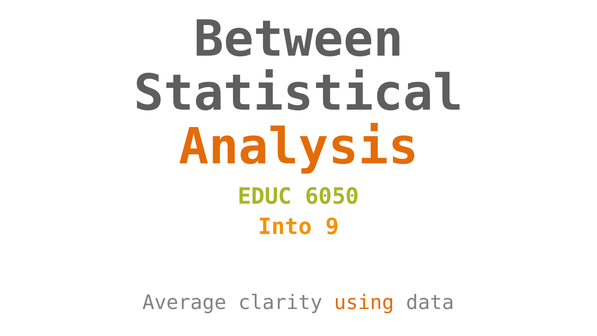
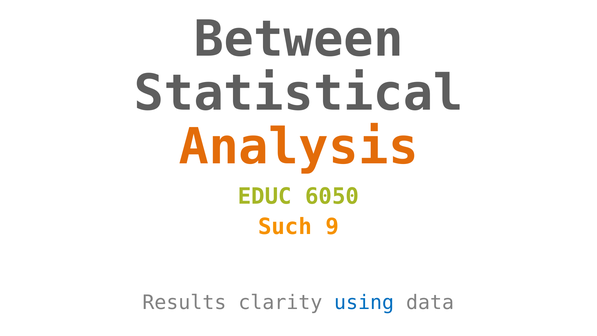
Into: Into -> Such
Average: Average -> Results
using colour: orange -> blue
